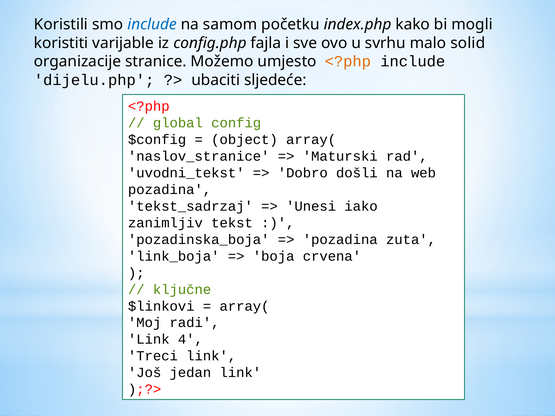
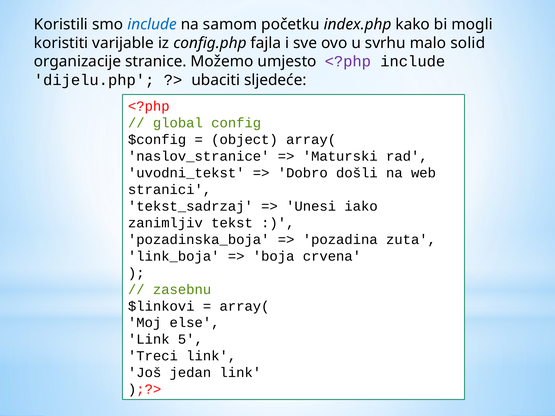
<?php at (348, 62) colour: orange -> purple
pozadina at (170, 190): pozadina -> stranici
ključne: ključne -> zasebnu
radi: radi -> else
4: 4 -> 5
